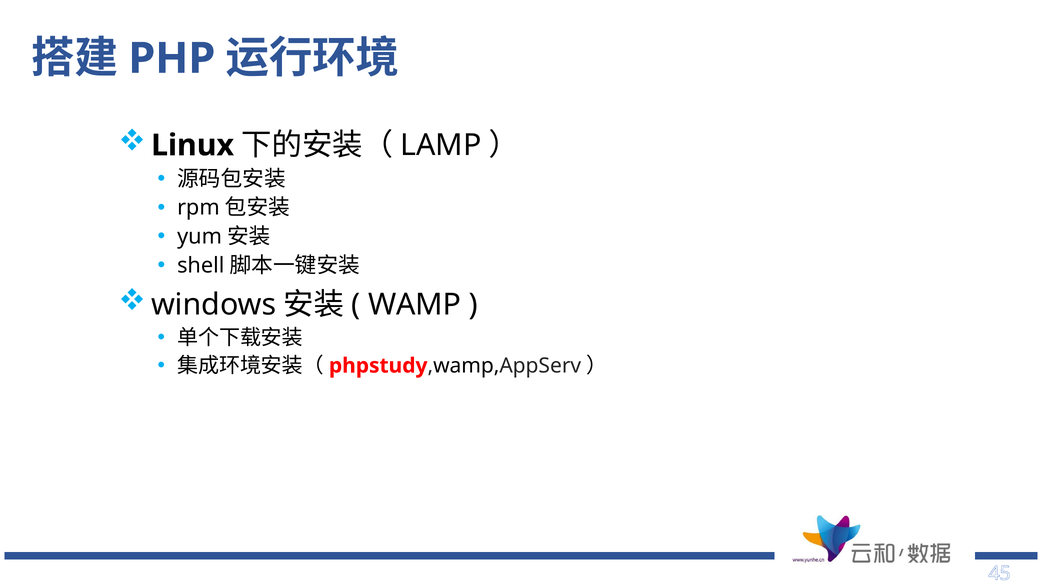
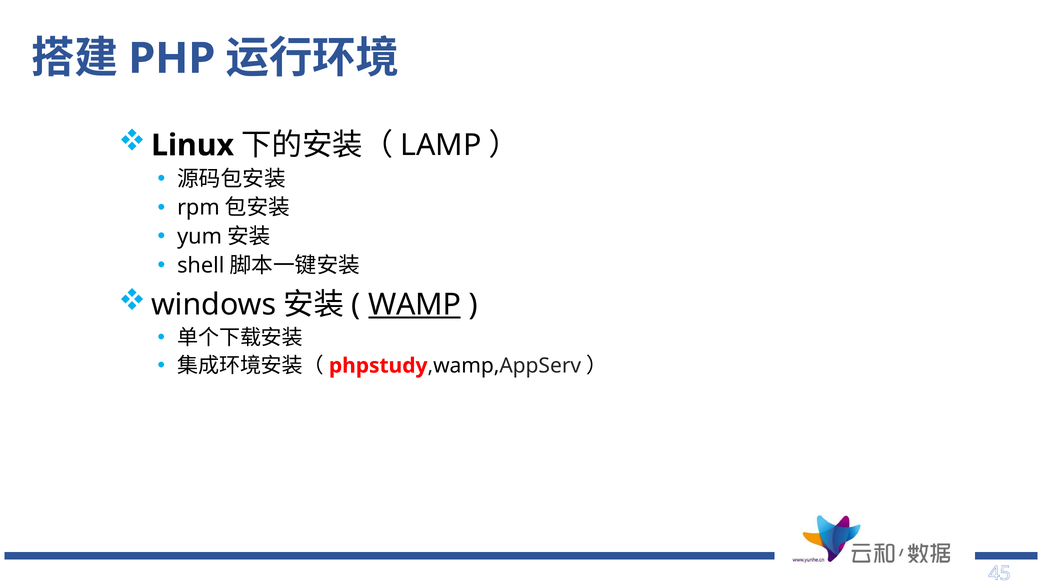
WAMP underline: none -> present
